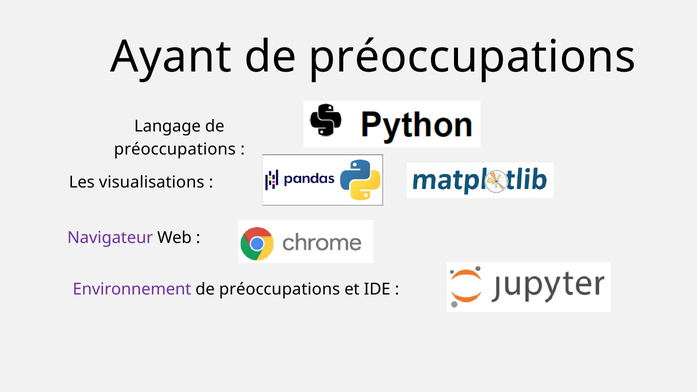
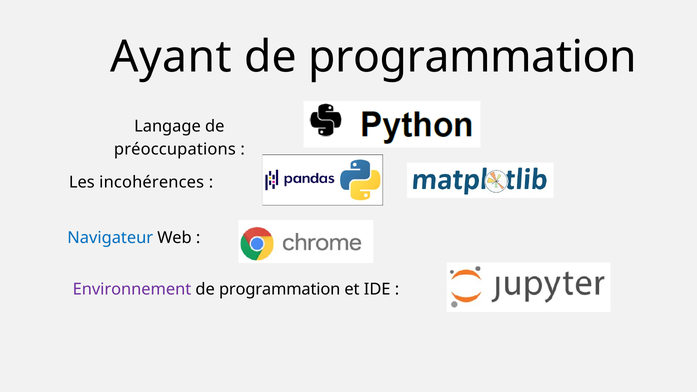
préoccupations at (472, 57): préoccupations -> programmation
visualisations: visualisations -> incohérences
Navigateur colour: purple -> blue
préoccupations at (280, 289): préoccupations -> programmation
